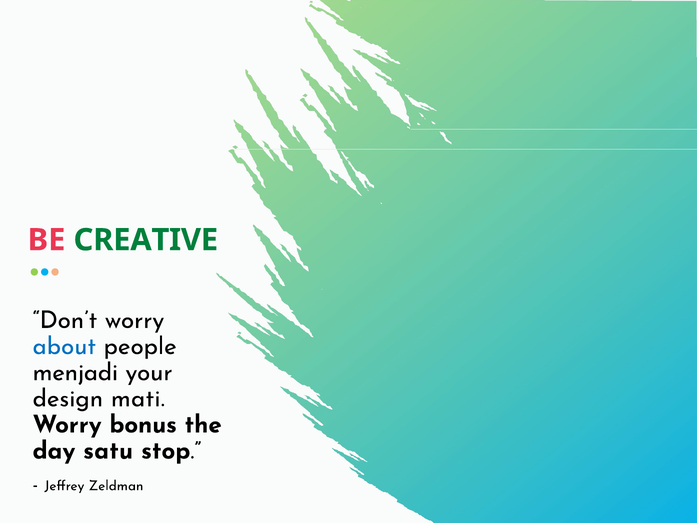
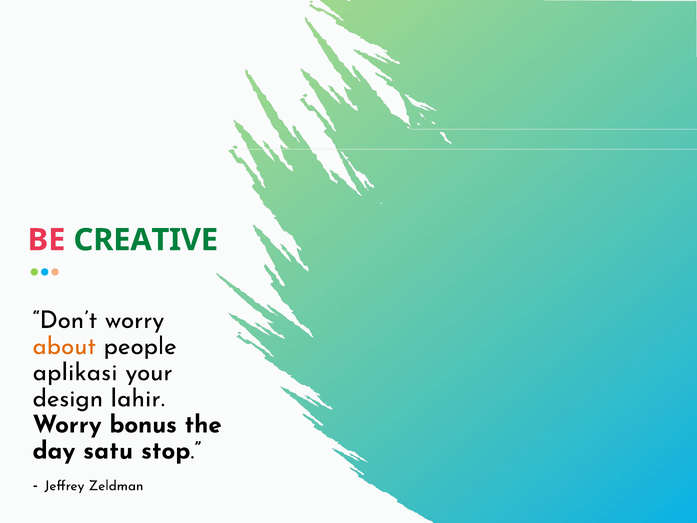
about colour: blue -> orange
menjadi: menjadi -> aplikasi
mati: mati -> lahir
